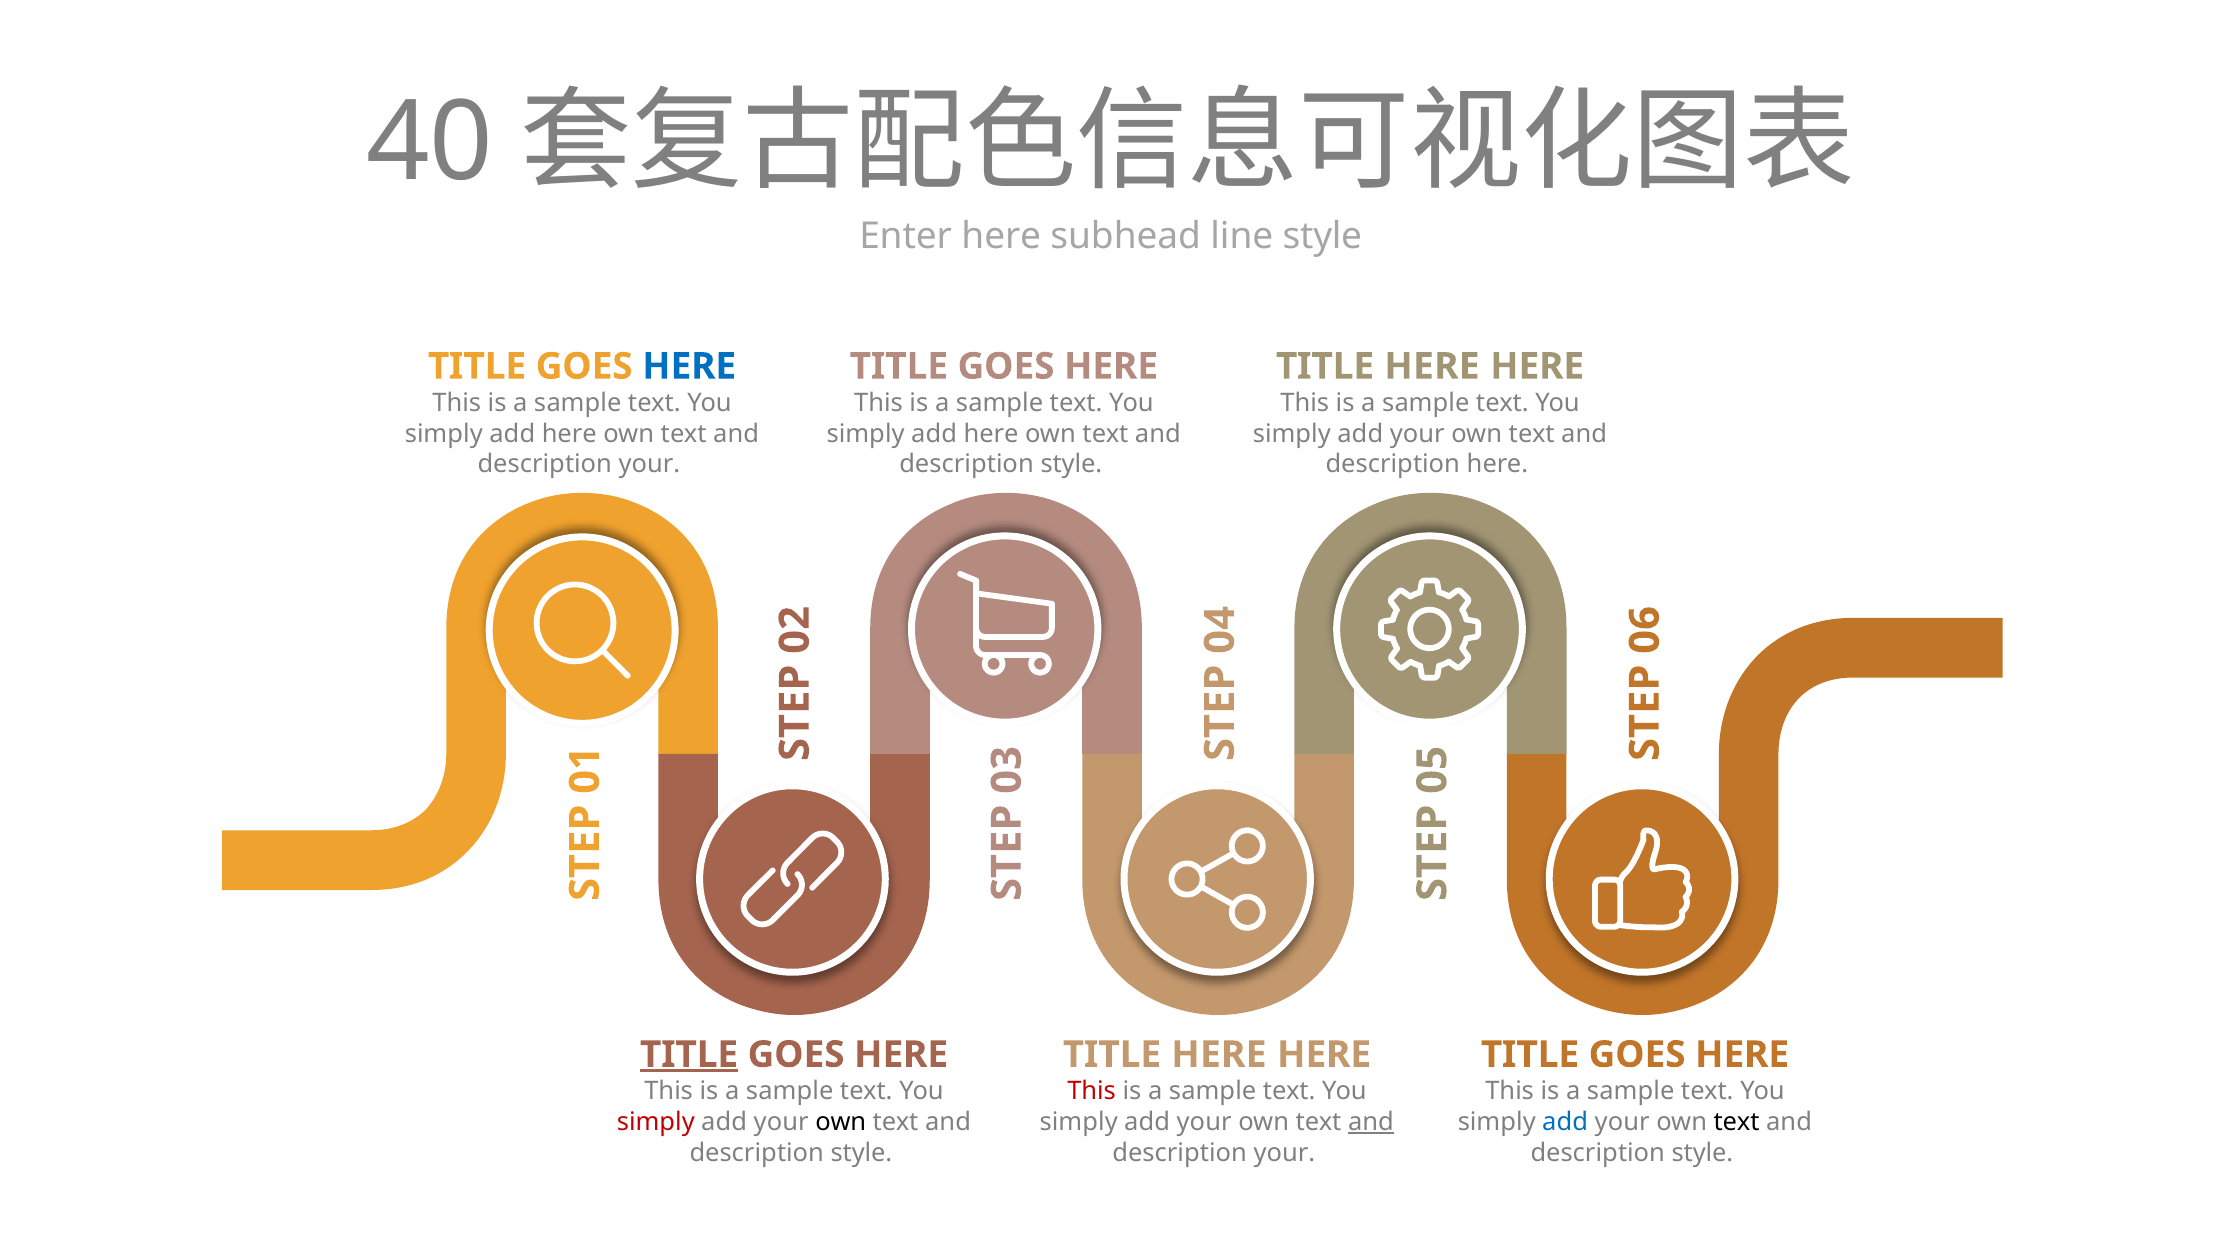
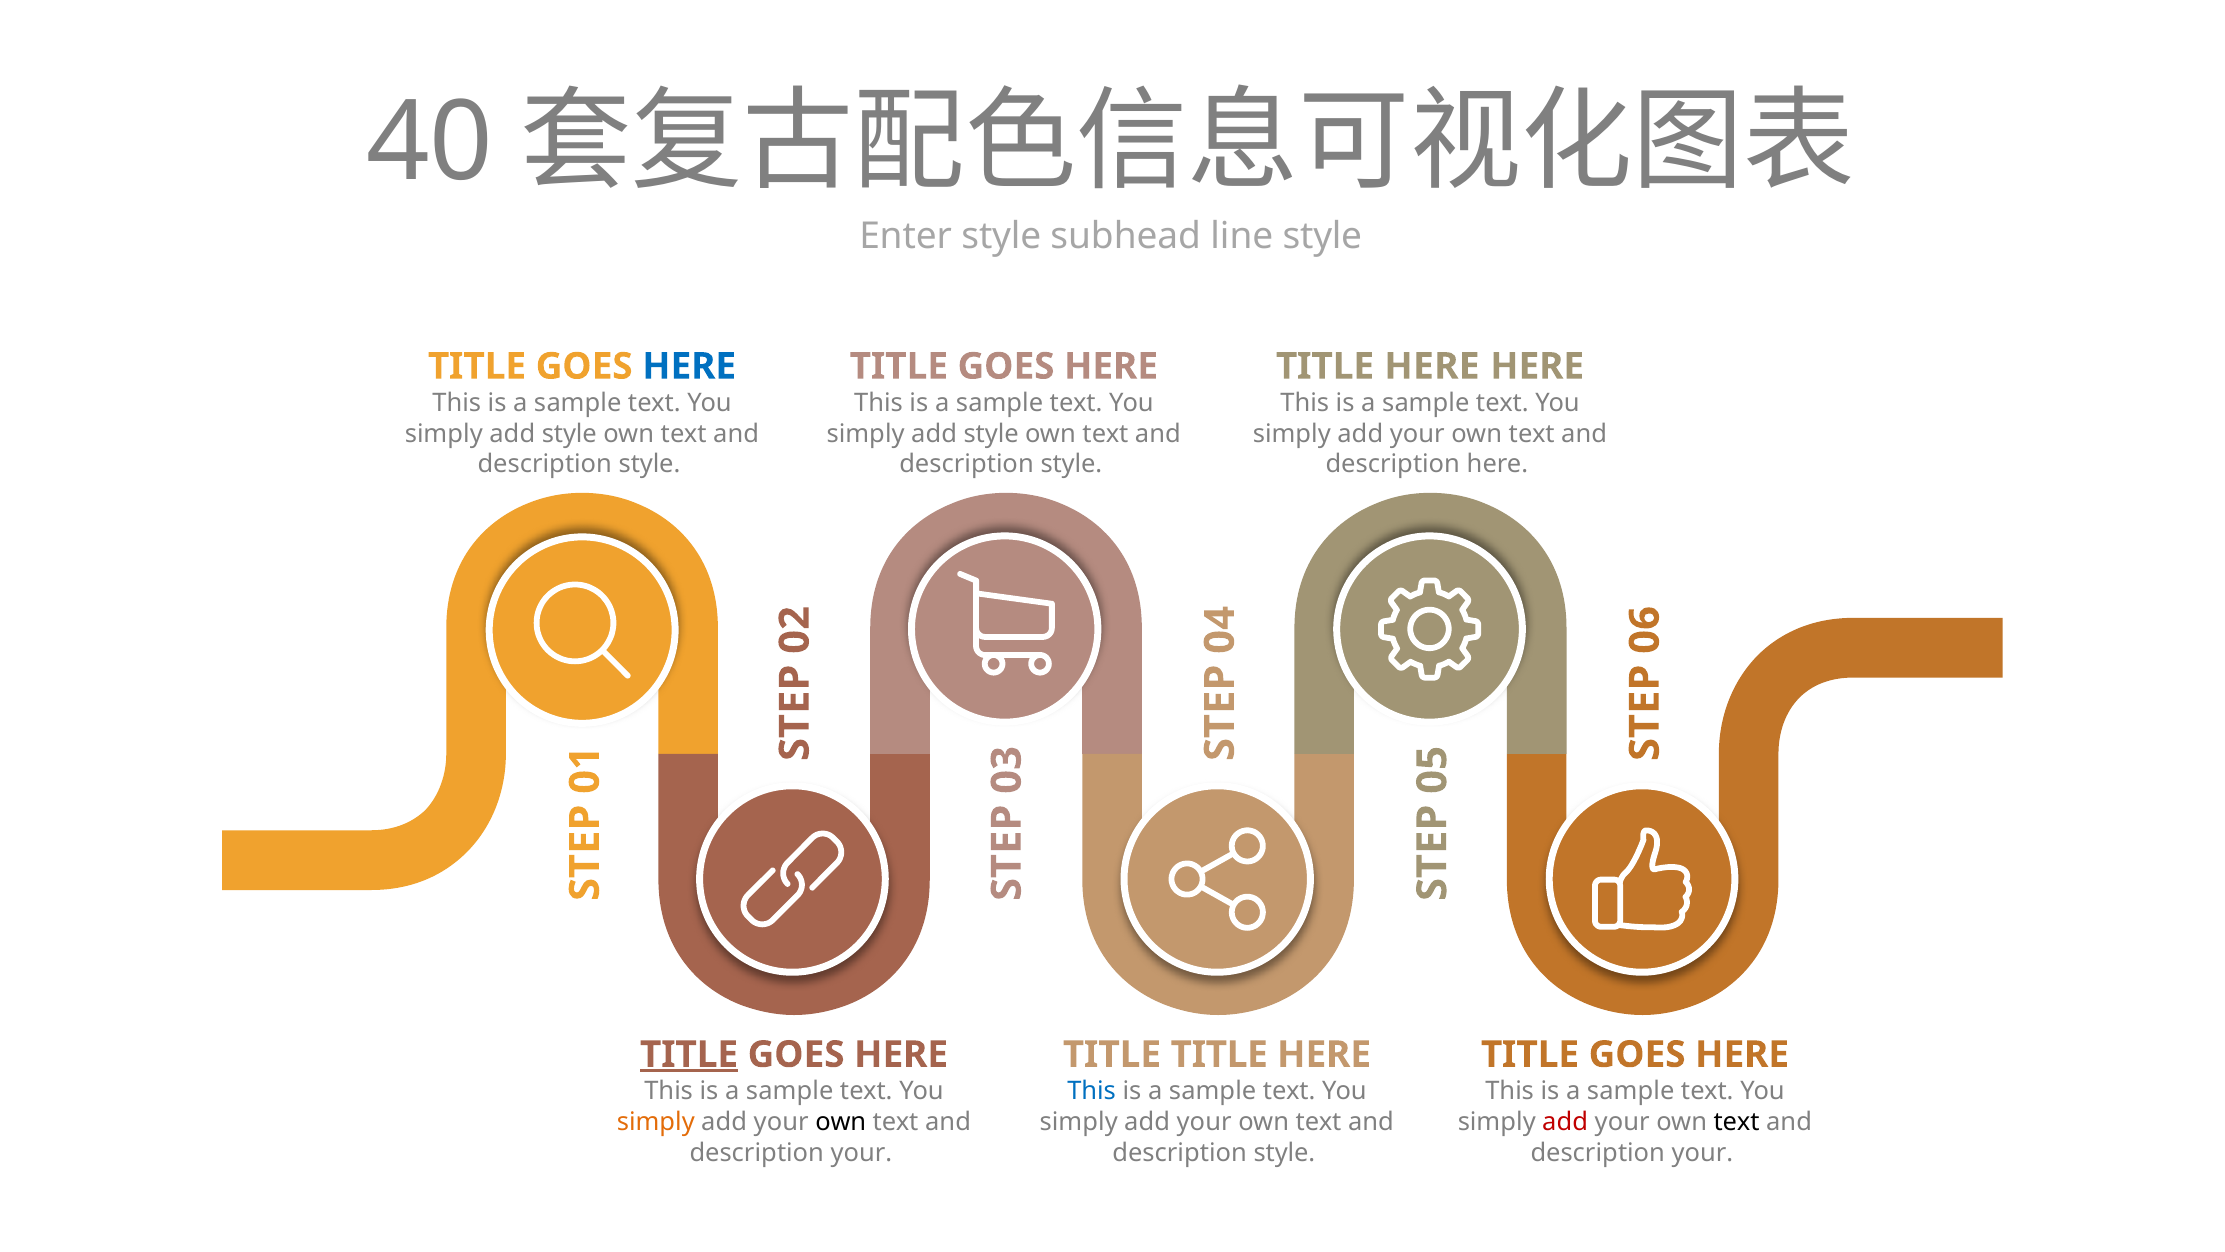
Enter here: here -> style
here at (569, 434): here -> style
here at (991, 434): here -> style
your at (649, 464): your -> style
HERE at (1219, 1054): HERE -> TITLE
This at (1092, 1091) colour: red -> blue
simply at (656, 1122) colour: red -> orange
and at (1371, 1122) underline: present -> none
add at (1565, 1122) colour: blue -> red
style at (861, 1152): style -> your
your at (1284, 1152): your -> style
style at (1702, 1152): style -> your
